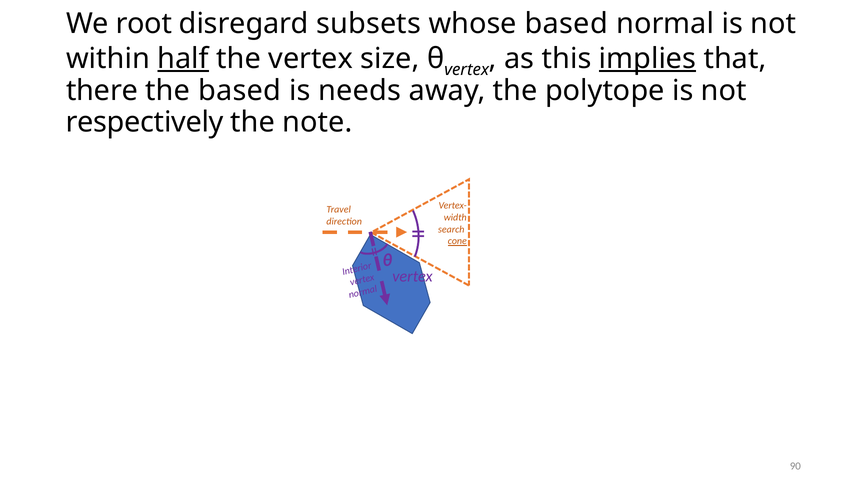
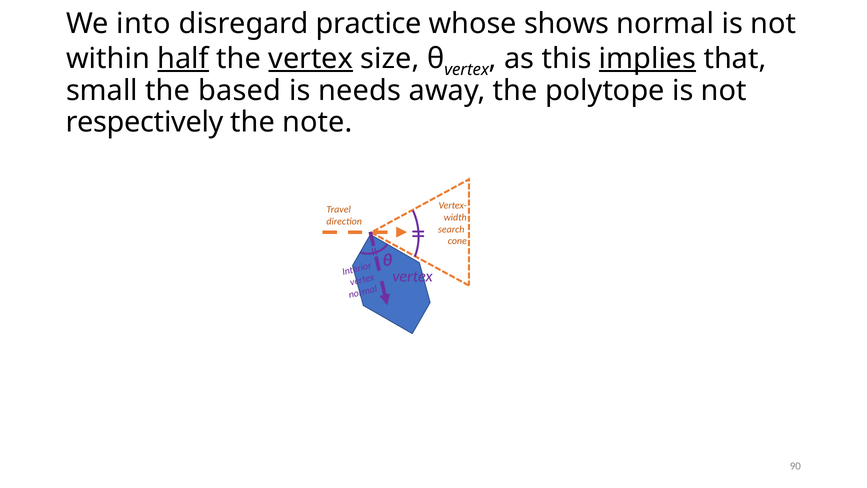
root: root -> into
subsets: subsets -> practice
whose based: based -> shows
vertex at (311, 59) underline: none -> present
there: there -> small
cone underline: present -> none
